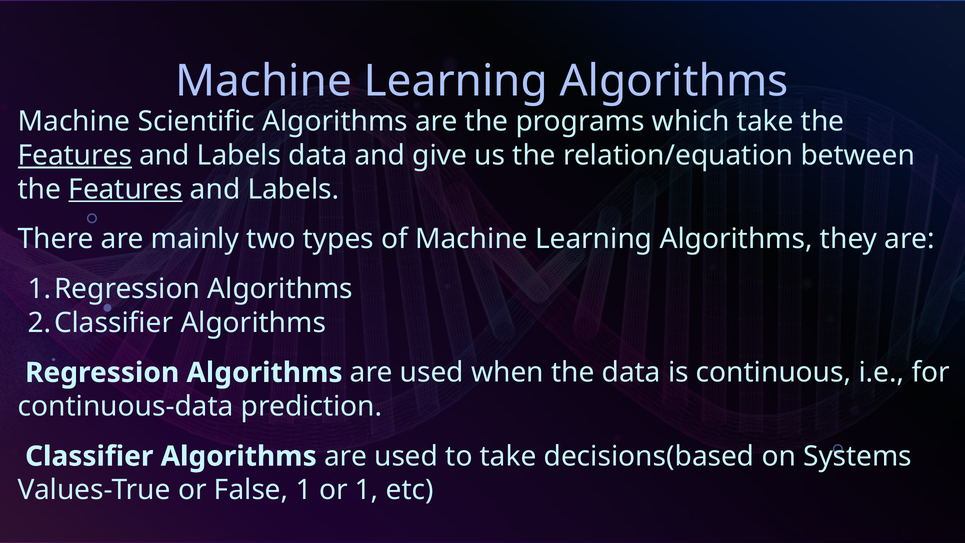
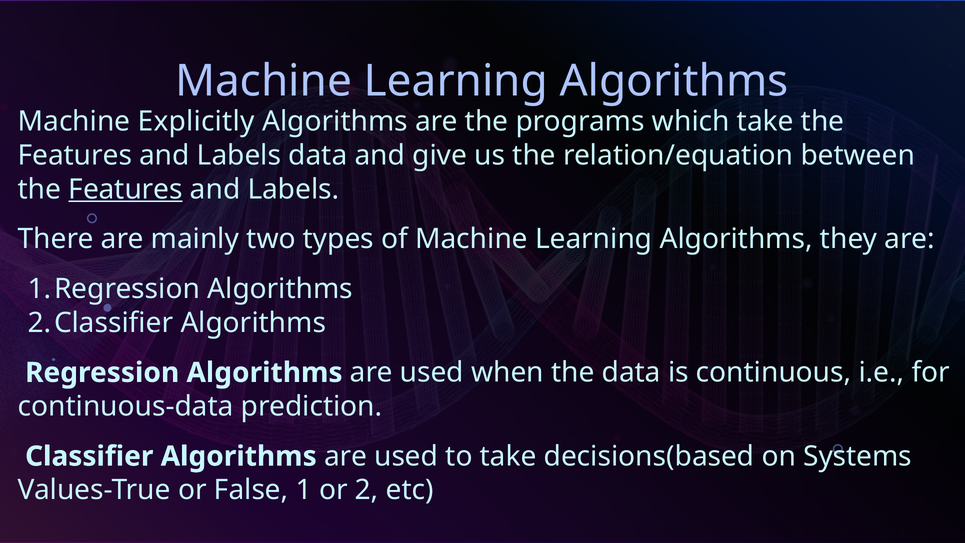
Scientific: Scientific -> Explicitly
Features at (75, 155) underline: present -> none
or 1: 1 -> 2
